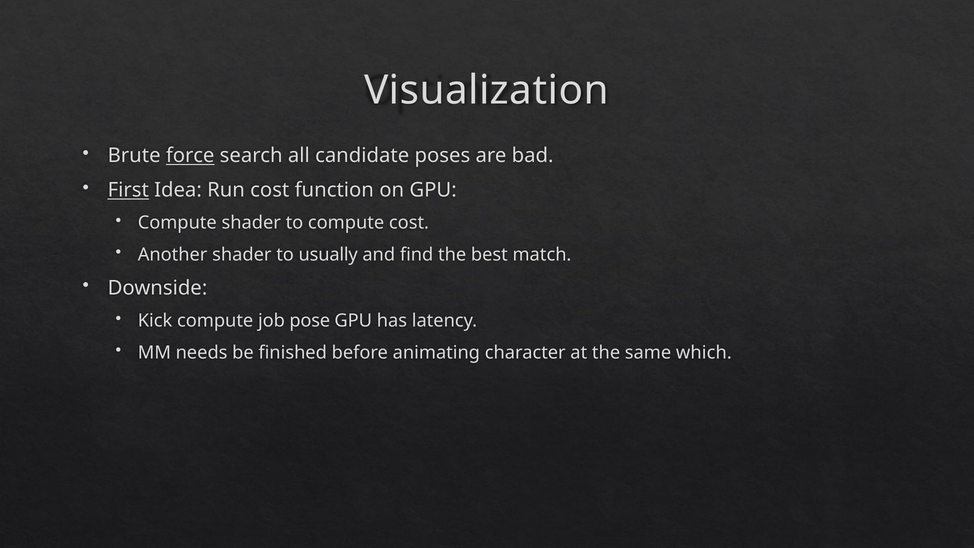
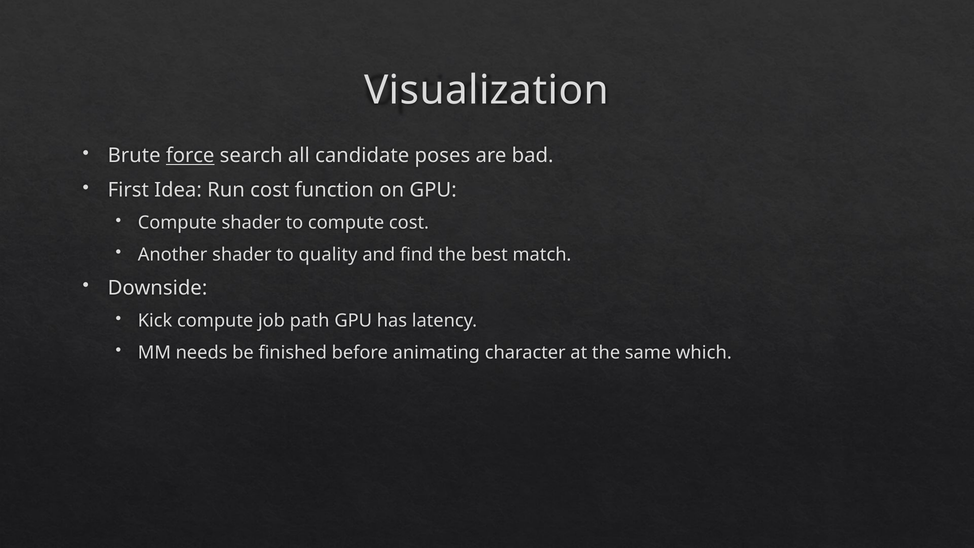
First underline: present -> none
usually: usually -> quality
pose: pose -> path
